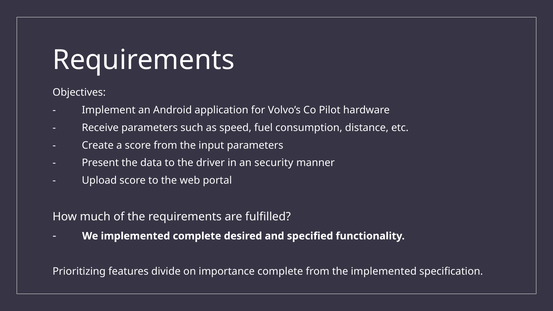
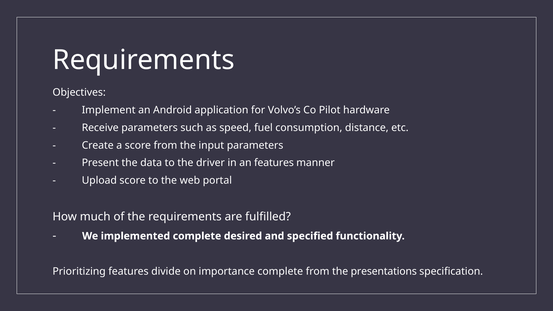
an security: security -> features
the implemented: implemented -> presentations
